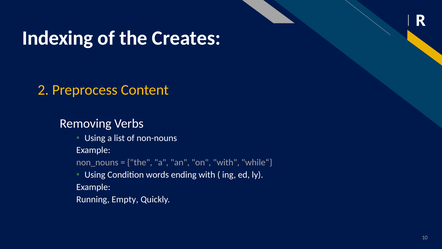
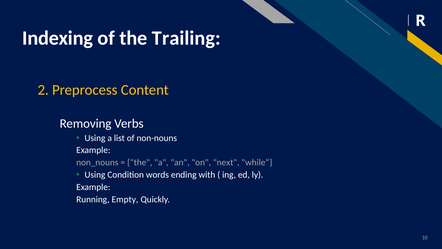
Creates: Creates -> Trailing
on with: with -> next
